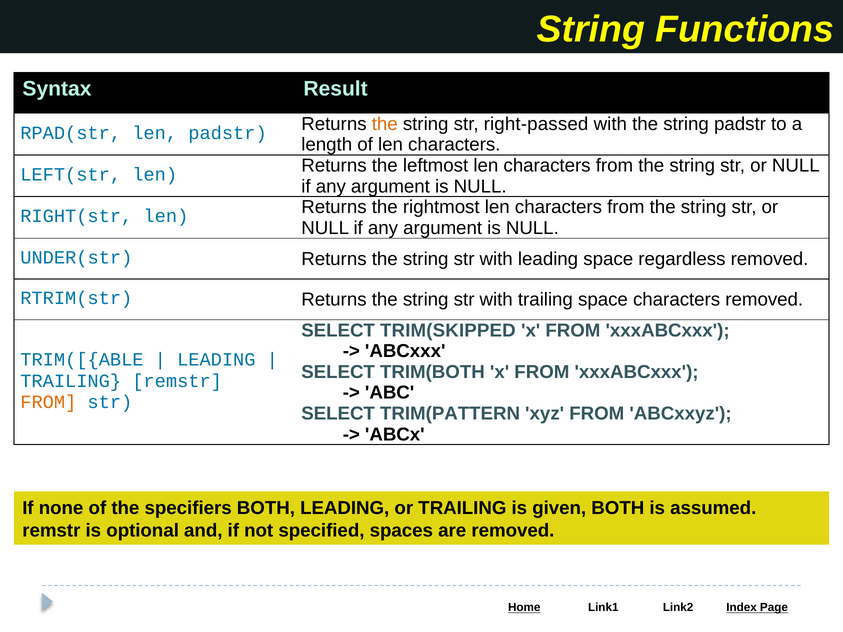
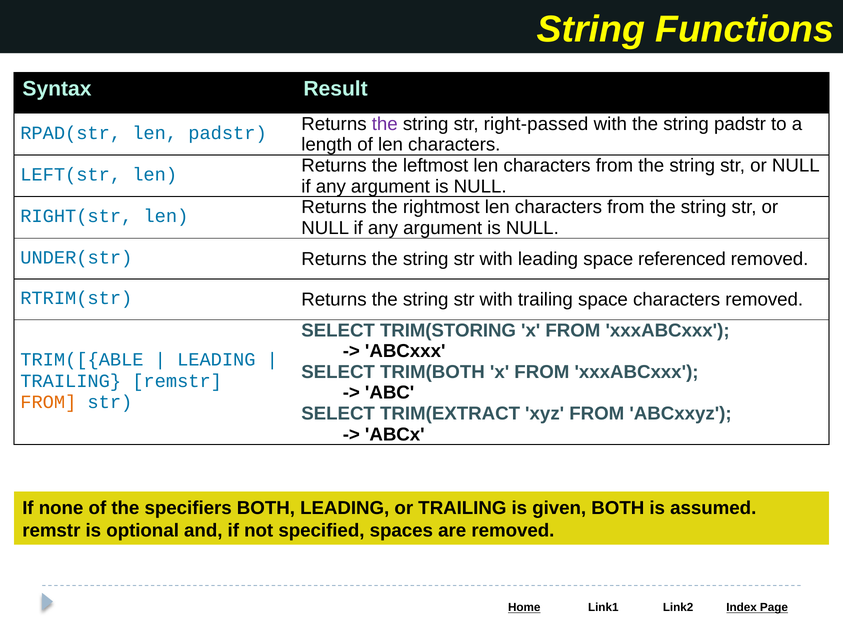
the at (385, 124) colour: orange -> purple
regardless: regardless -> referenced
TRIM(SKIPPED: TRIM(SKIPPED -> TRIM(STORING
TRIM(PATTERN: TRIM(PATTERN -> TRIM(EXTRACT
